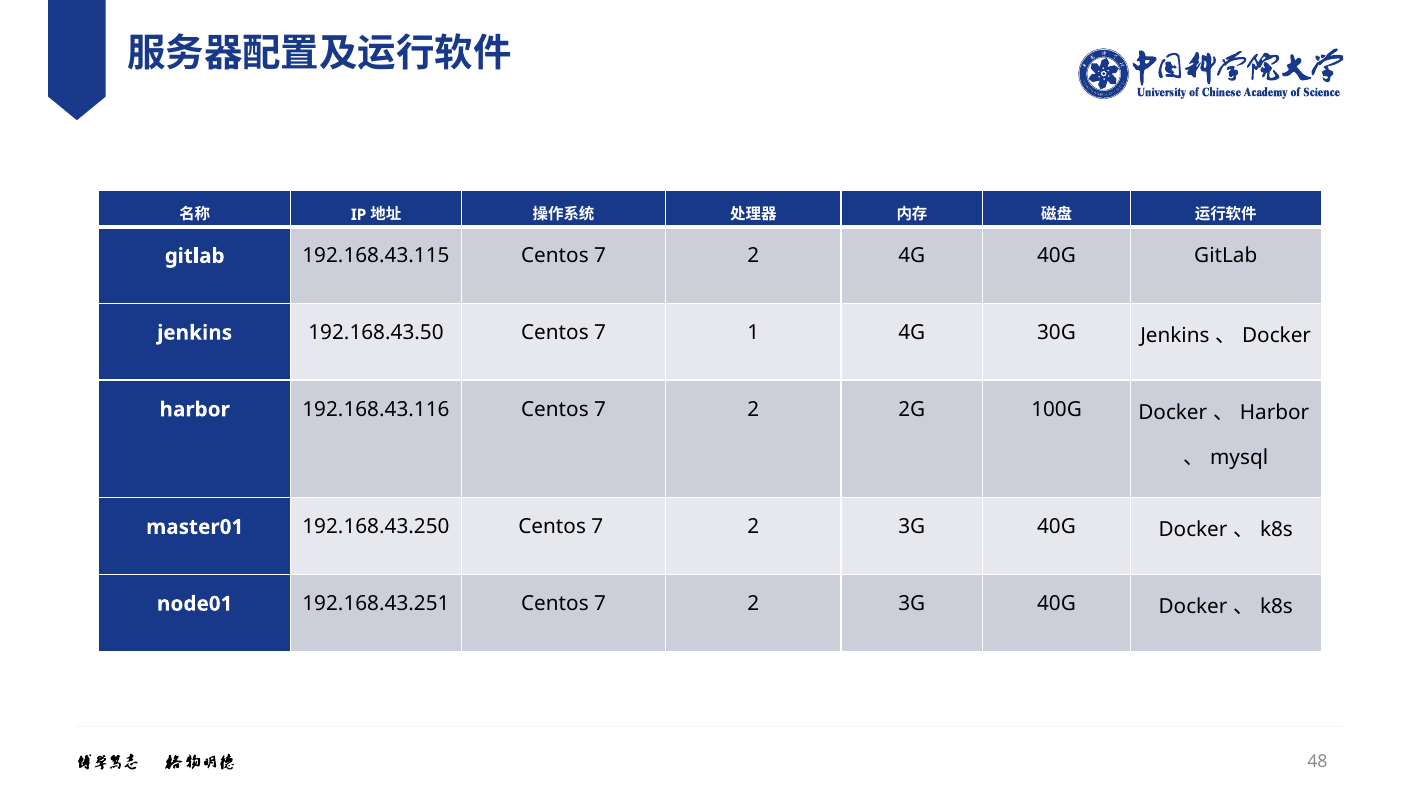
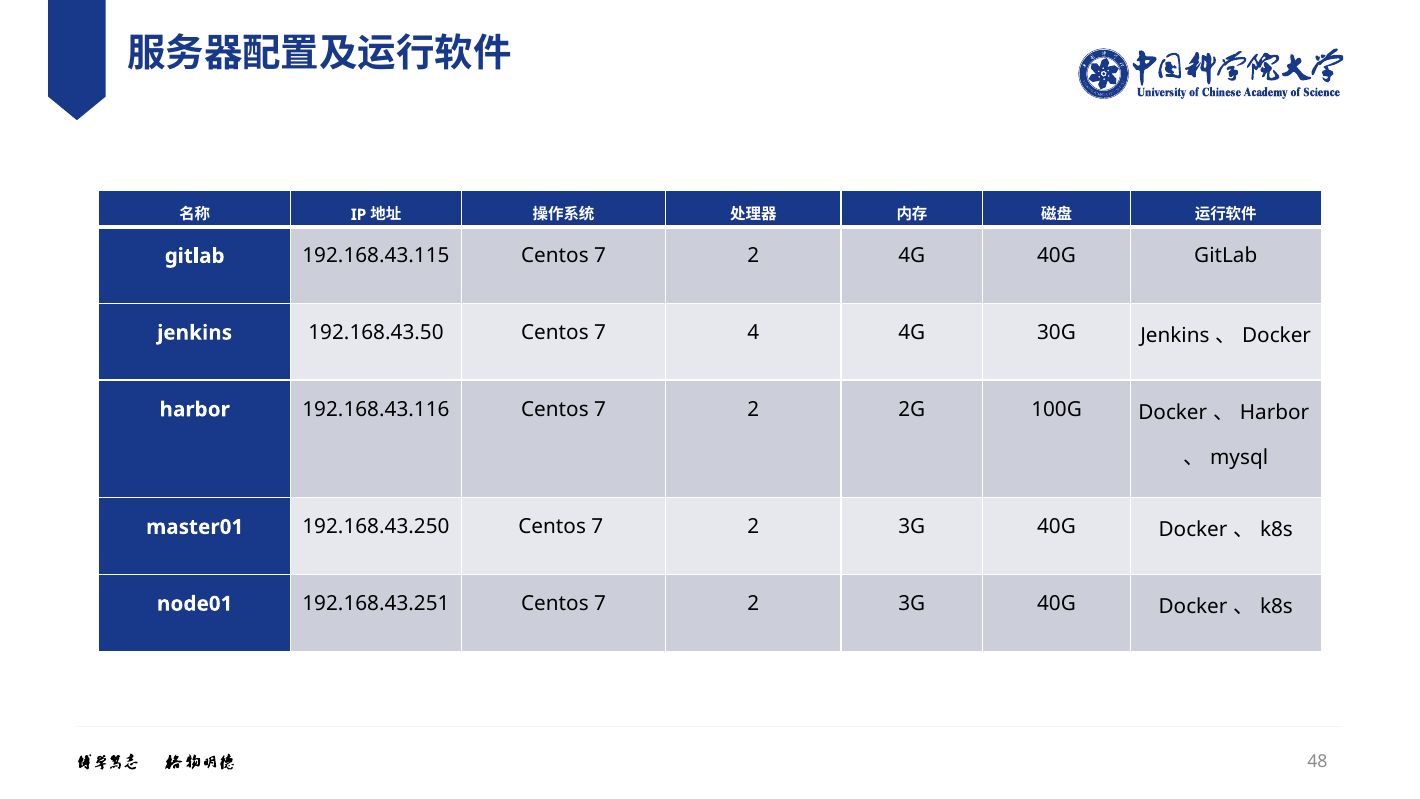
1: 1 -> 4
